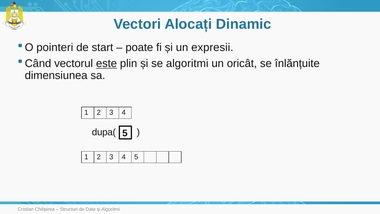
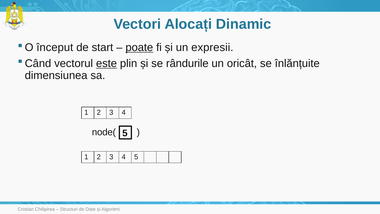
pointeri: pointeri -> început
poate underline: none -> present
se algoritmi: algoritmi -> rândurile
dupa(: dupa( -> node(
